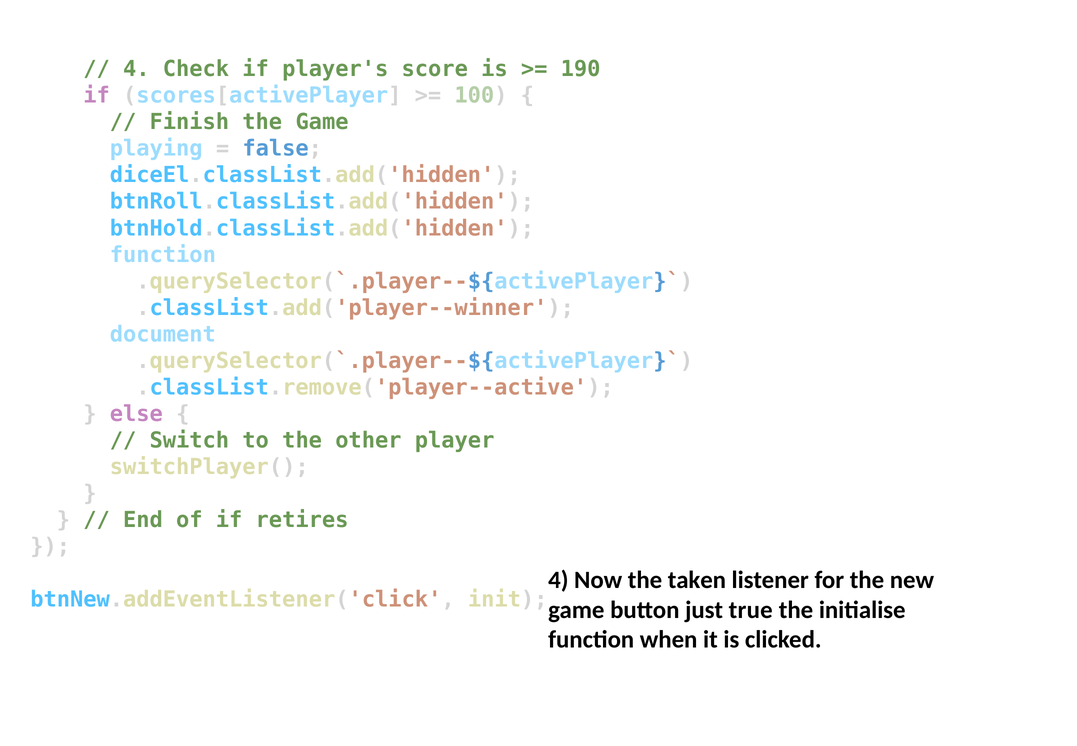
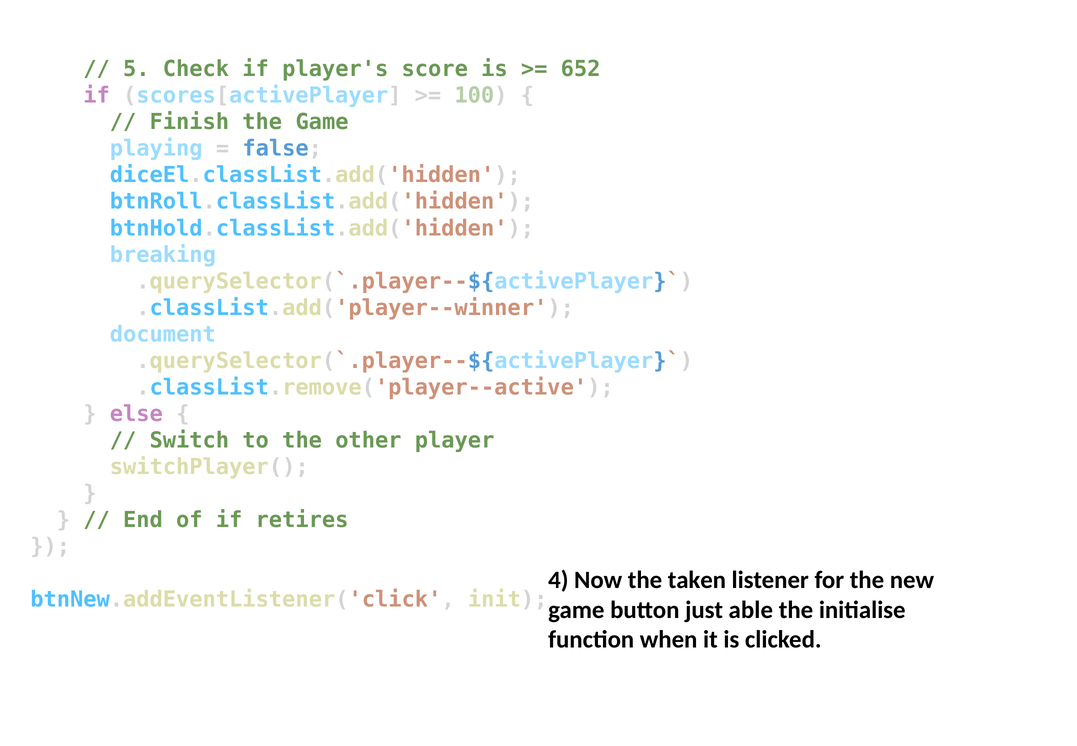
4 at (136, 69): 4 -> 5
190: 190 -> 652
function at (163, 255): function -> breaking
true: true -> able
